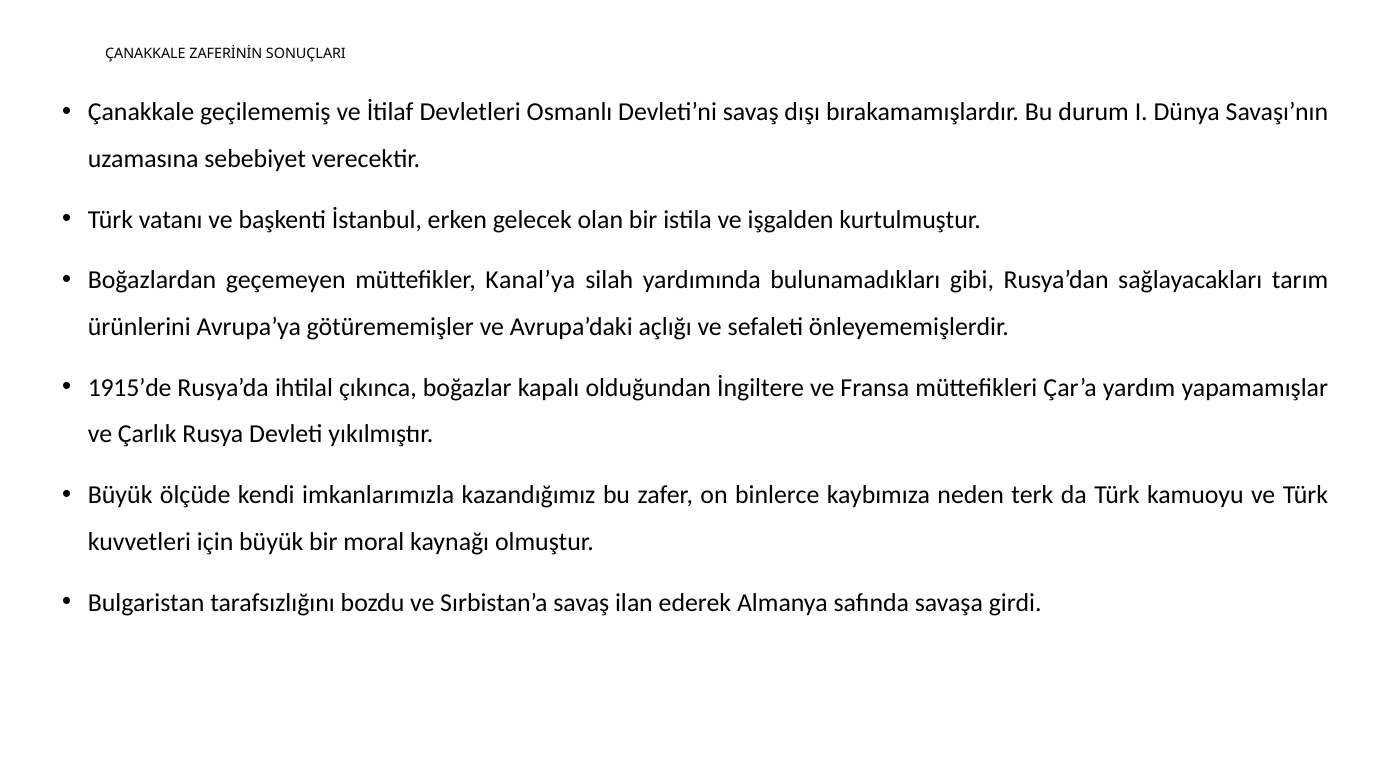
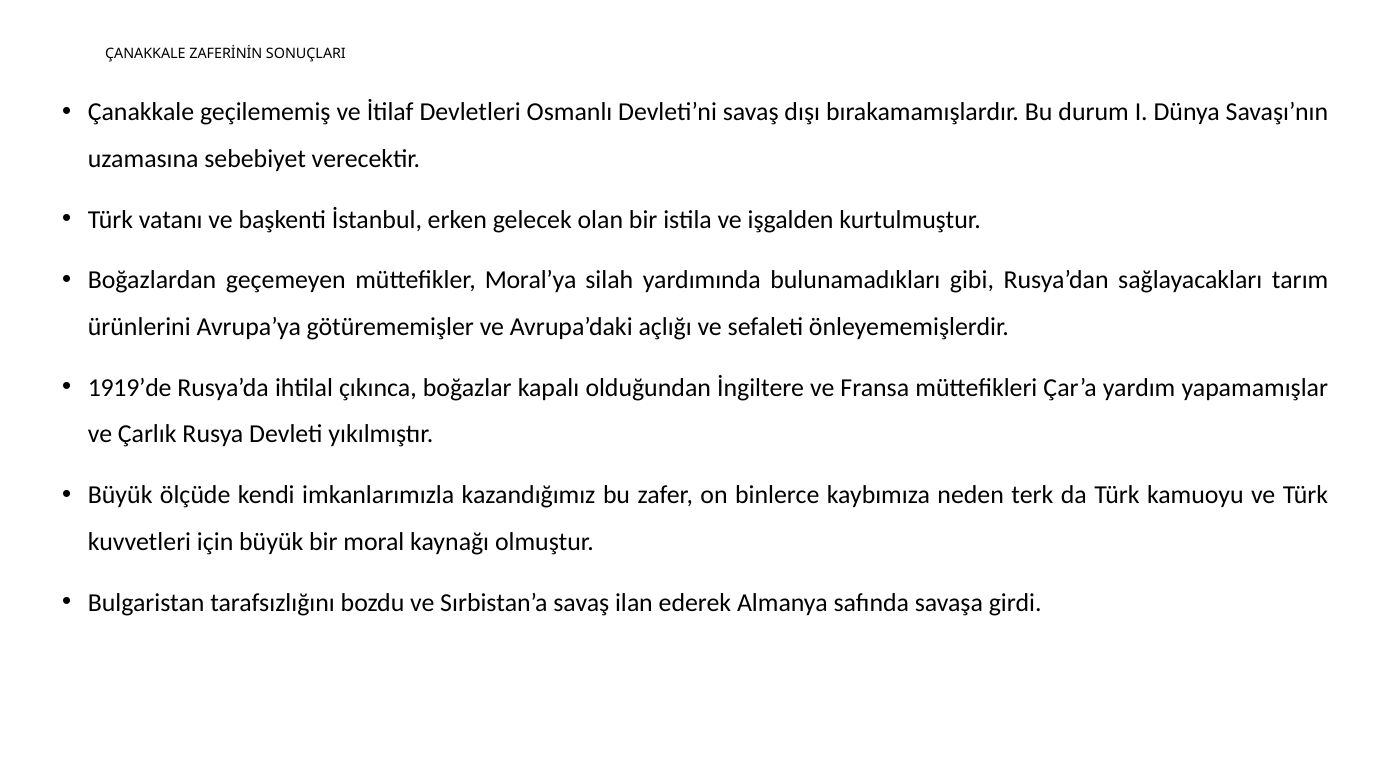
Kanal’ya: Kanal’ya -> Moral’ya
1915’de: 1915’de -> 1919’de
